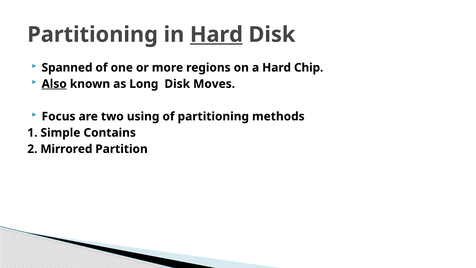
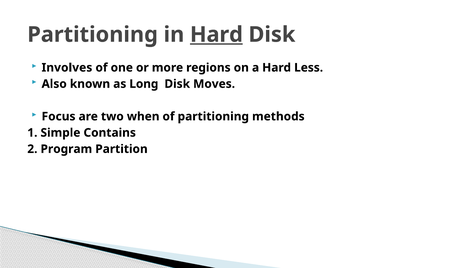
Spanned: Spanned -> Involves
Chip: Chip -> Less
Also underline: present -> none
using: using -> when
Mirrored: Mirrored -> Program
